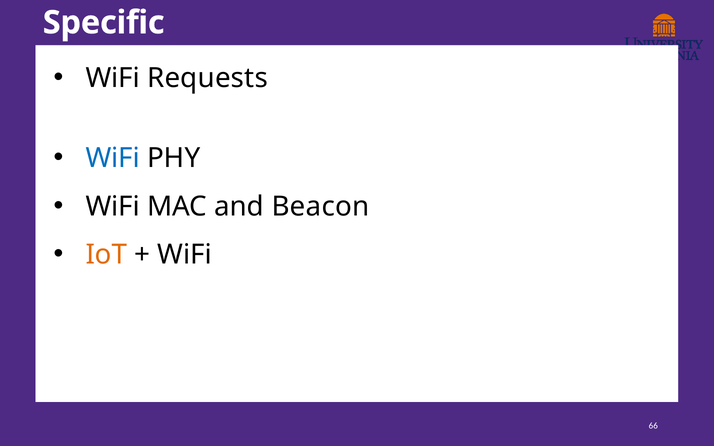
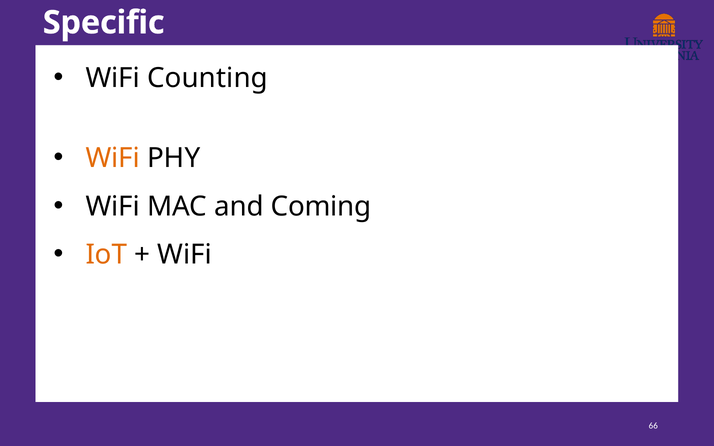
Requests: Requests -> Counting
WiFi at (113, 158) colour: blue -> orange
Beacon: Beacon -> Coming
